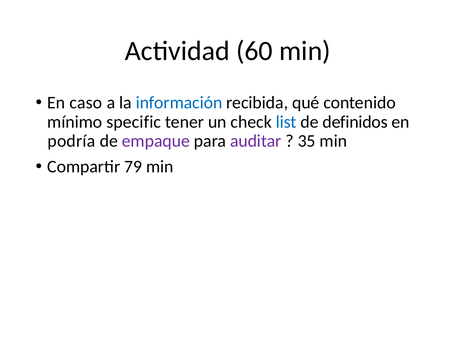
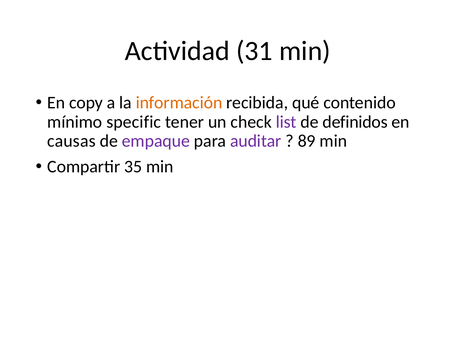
60: 60 -> 31
caso: caso -> copy
información colour: blue -> orange
list colour: blue -> purple
podría: podría -> causas
35: 35 -> 89
79: 79 -> 35
